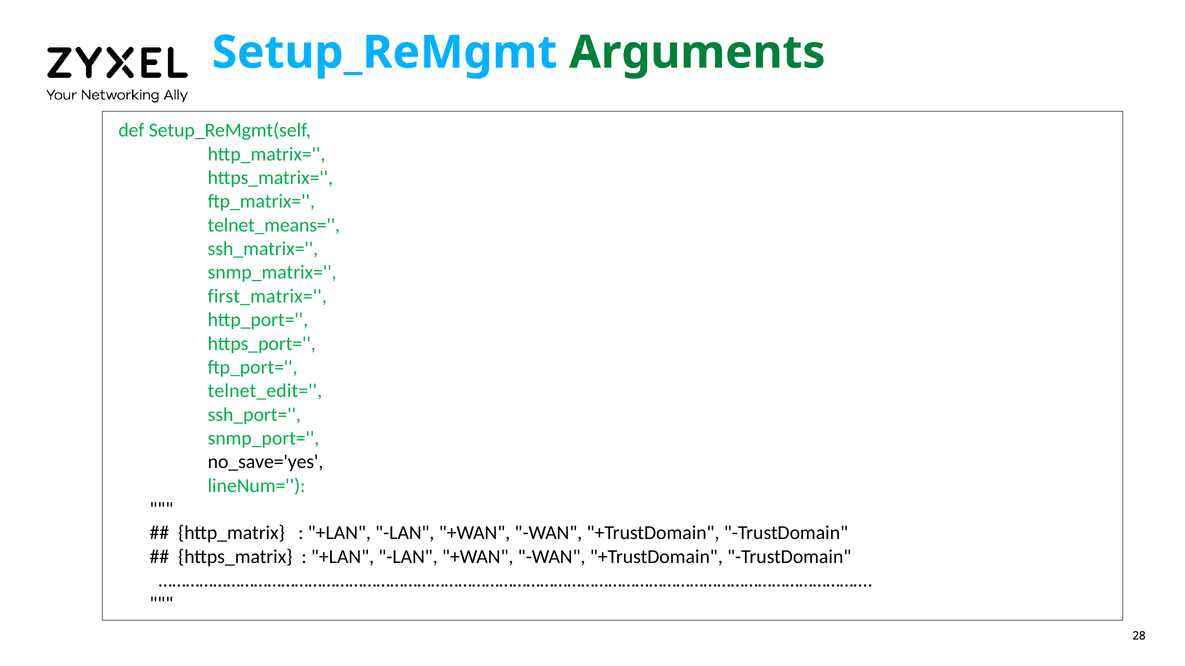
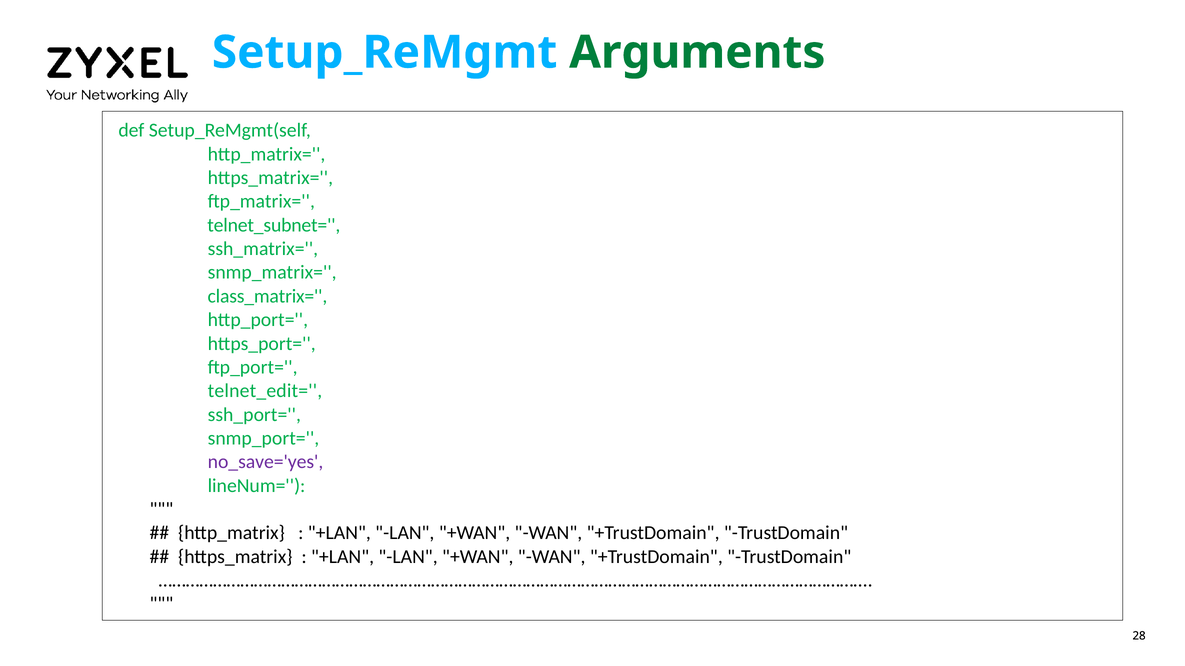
telnet_means=: telnet_means= -> telnet_subnet=
first_matrix=: first_matrix= -> class_matrix=
no_save='yes colour: black -> purple
